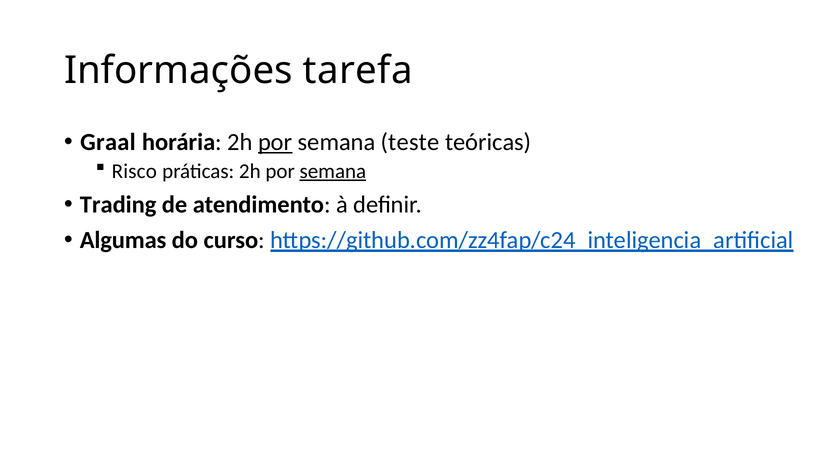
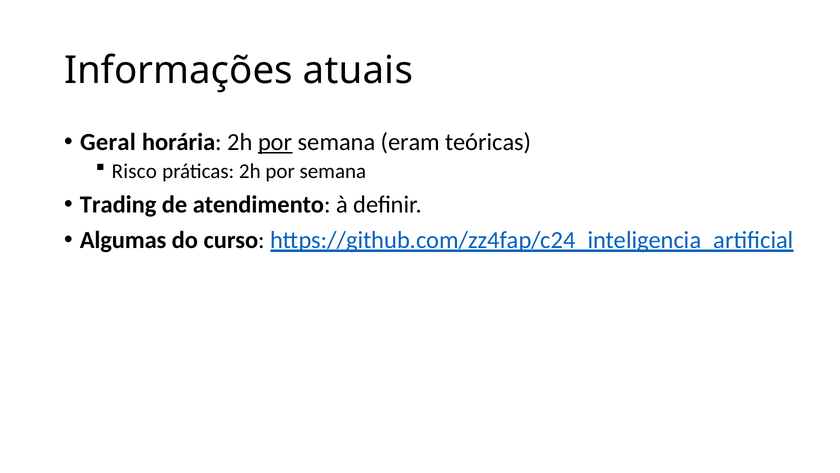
tarefa: tarefa -> atuais
Graal: Graal -> Geral
teste: teste -> eram
semana at (333, 171) underline: present -> none
